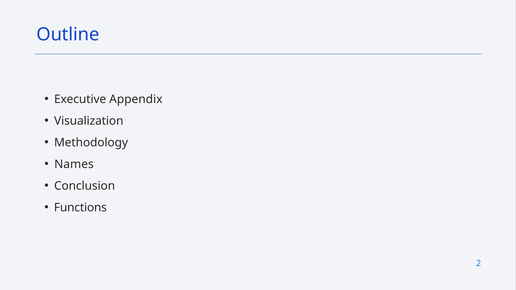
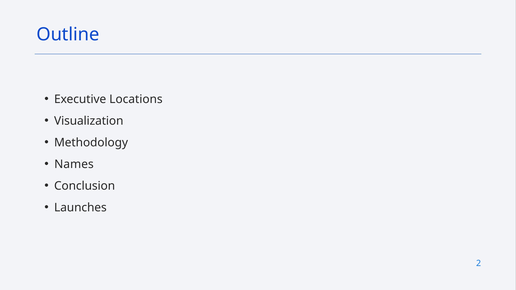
Appendix: Appendix -> Locations
Functions: Functions -> Launches
